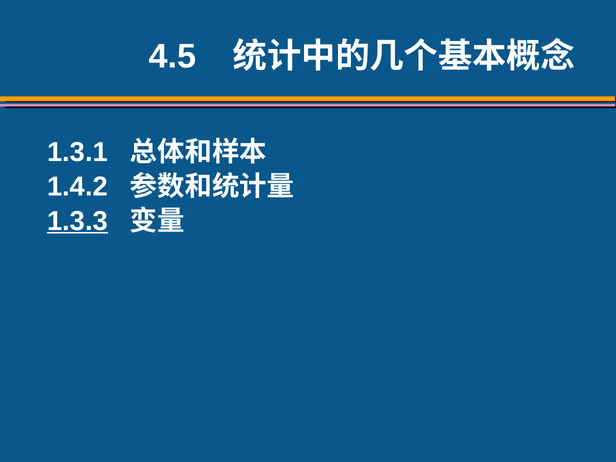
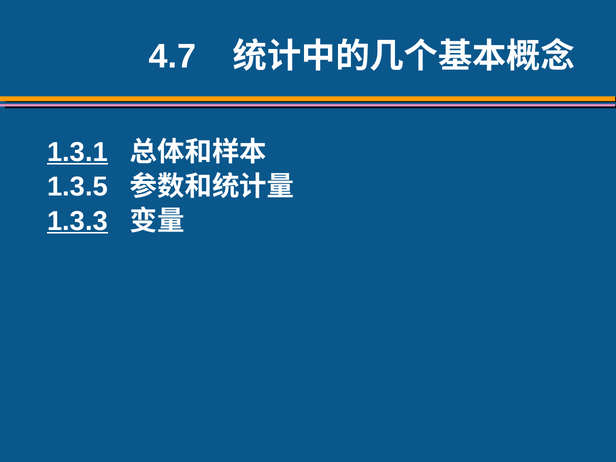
4.5: 4.5 -> 4.7
1.3.1 underline: none -> present
1.4.2: 1.4.2 -> 1.3.5
